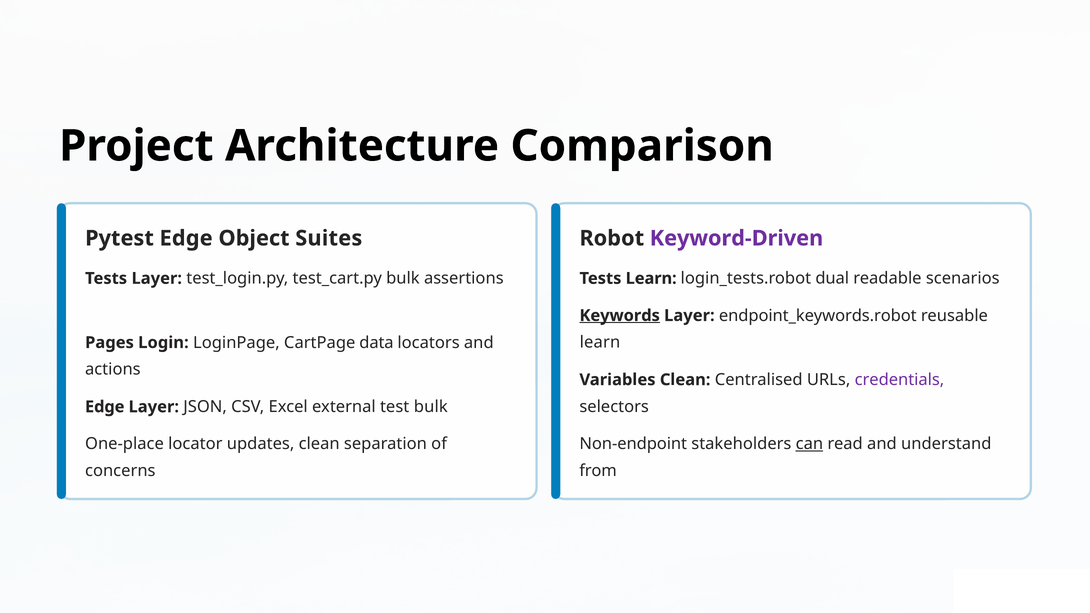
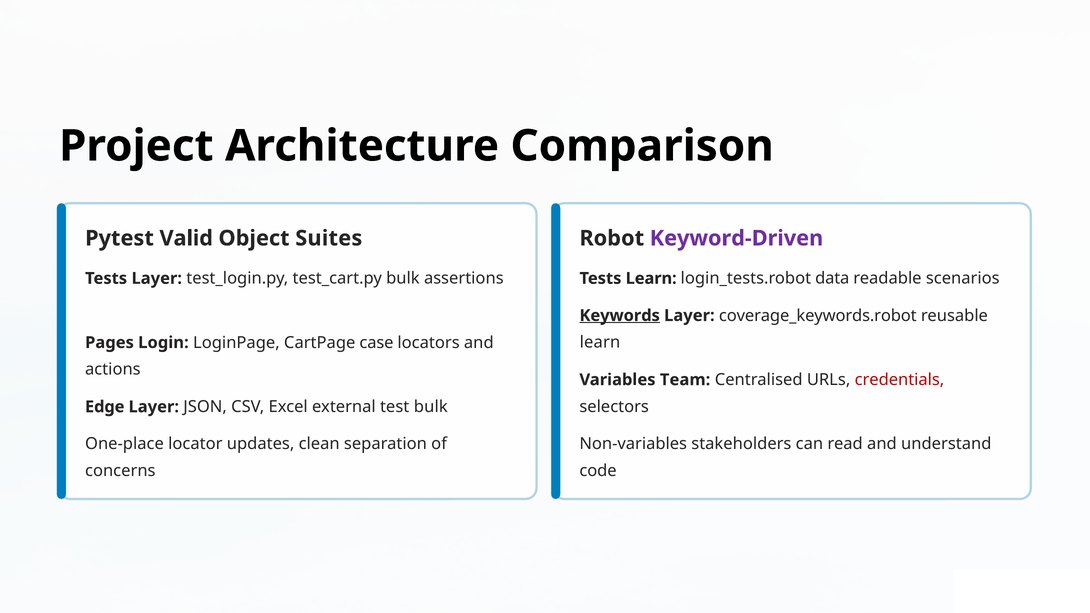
Pytest Edge: Edge -> Valid
dual: dual -> data
endpoint_keywords.robot: endpoint_keywords.robot -> coverage_keywords.robot
data: data -> case
Variables Clean: Clean -> Team
credentials colour: purple -> red
Non-endpoint: Non-endpoint -> Non-variables
can underline: present -> none
from: from -> code
